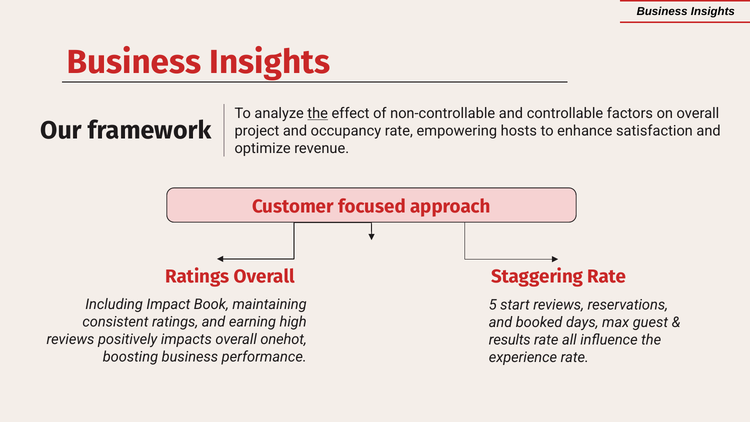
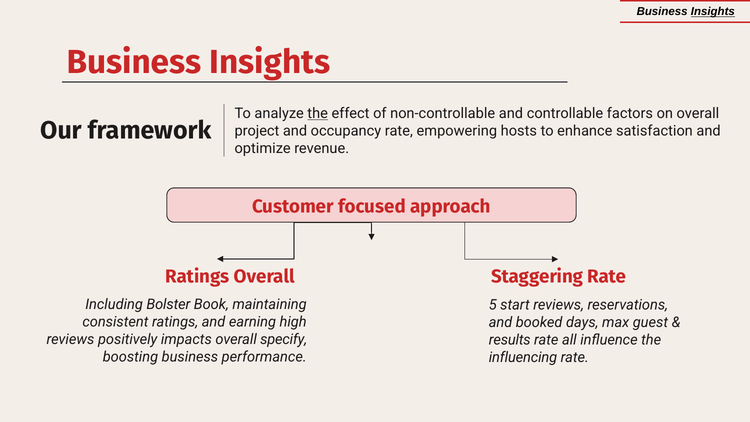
Insights at (713, 12) underline: none -> present
Impact: Impact -> Bolster
onehot: onehot -> specify
experience: experience -> influencing
